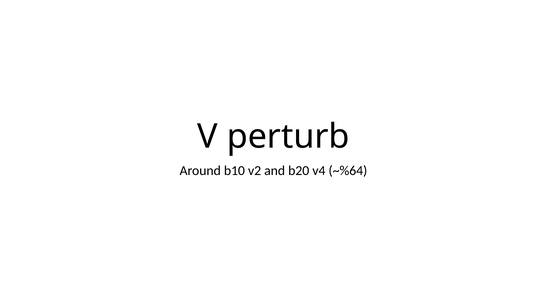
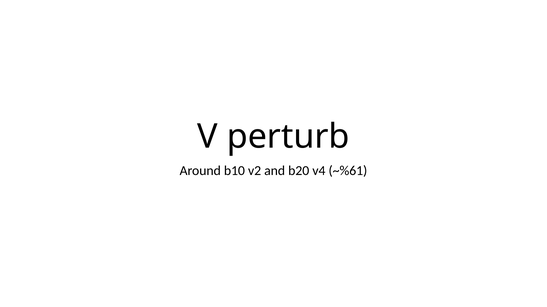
~%64: ~%64 -> ~%61
